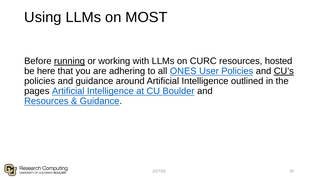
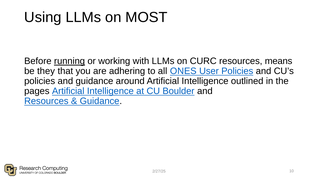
hosted: hosted -> means
here: here -> they
CU’s underline: present -> none
